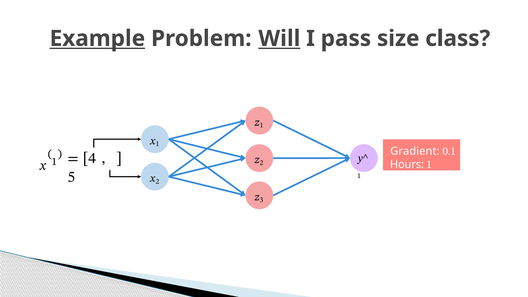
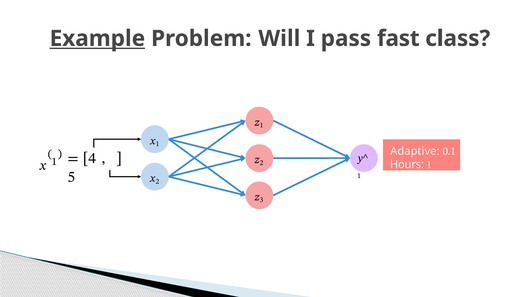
Will underline: present -> none
size: size -> fast
Gradient: Gradient -> Adaptive
